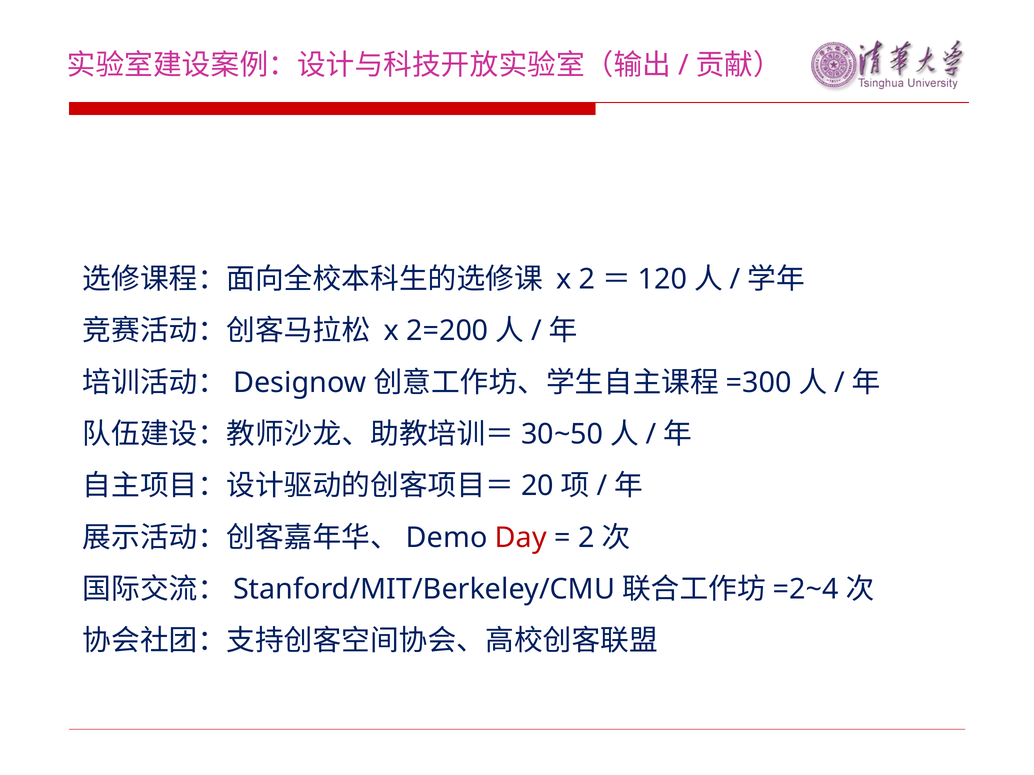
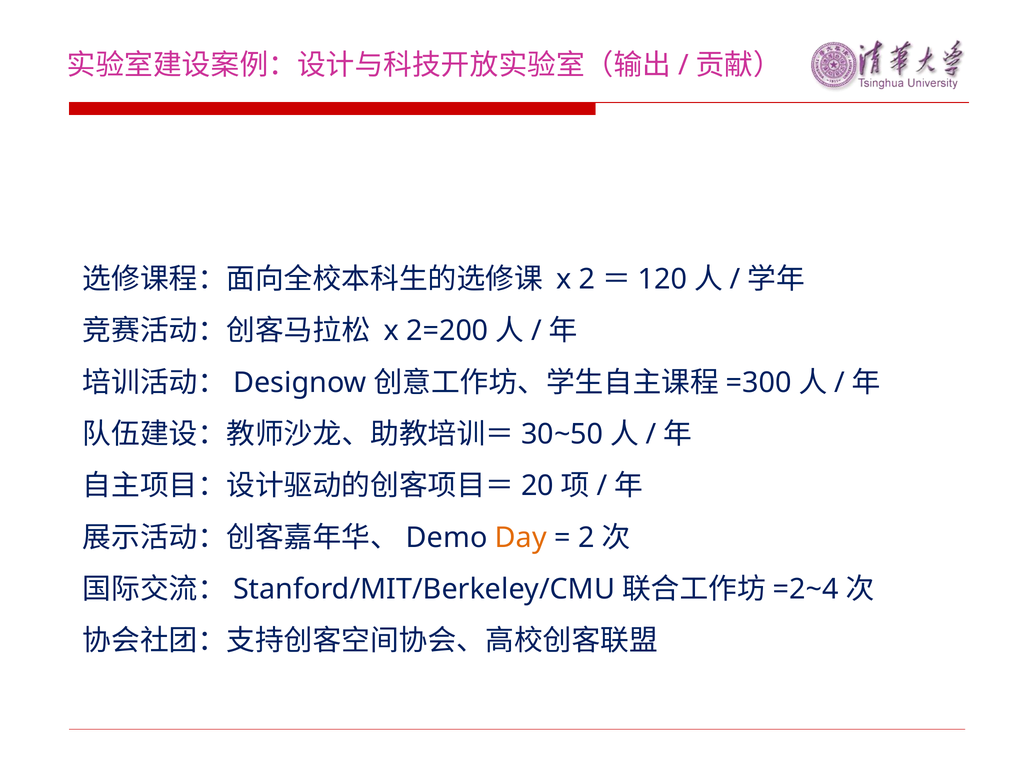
Day colour: red -> orange
